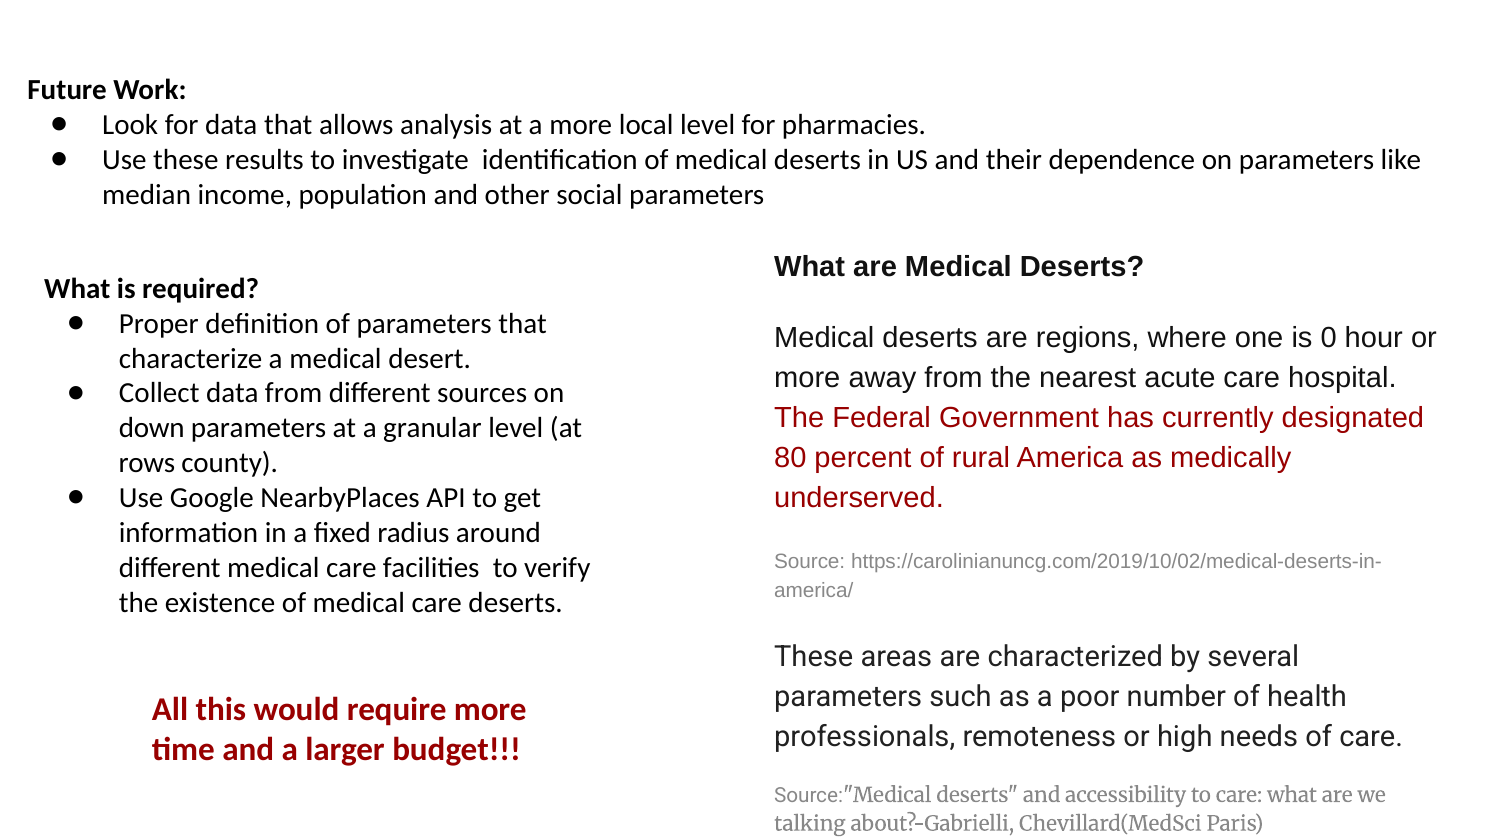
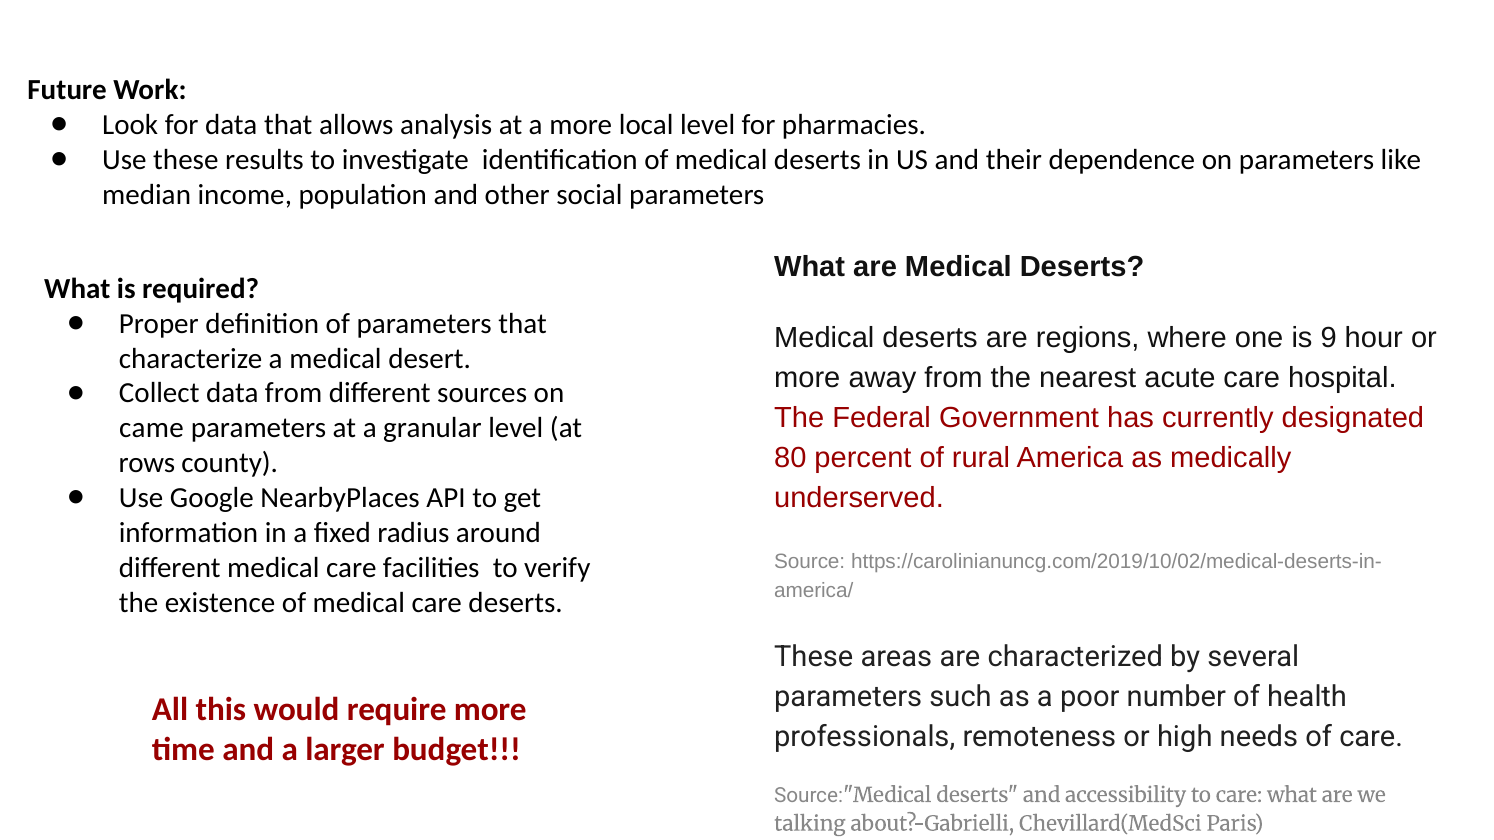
0: 0 -> 9
down: down -> came
